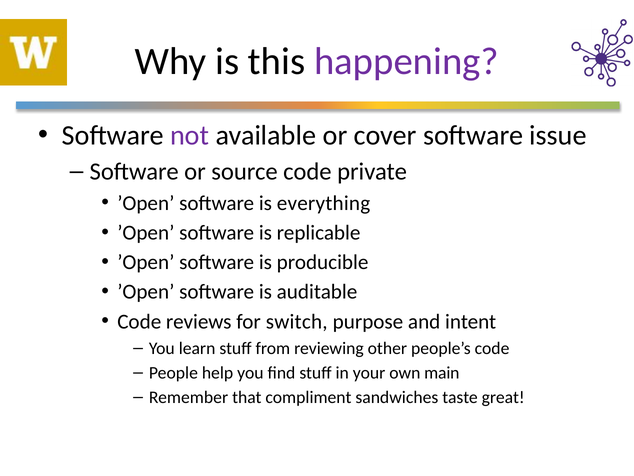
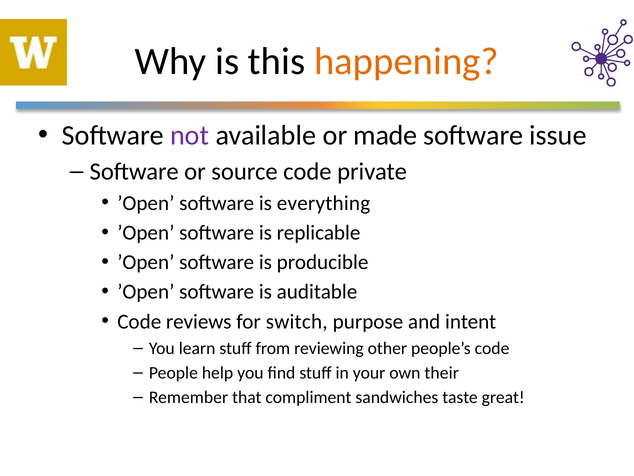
happening colour: purple -> orange
cover: cover -> made
main: main -> their
